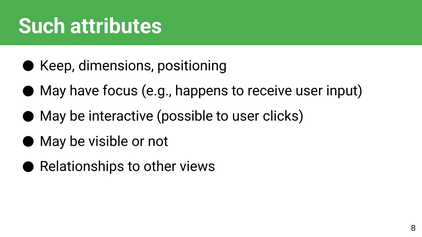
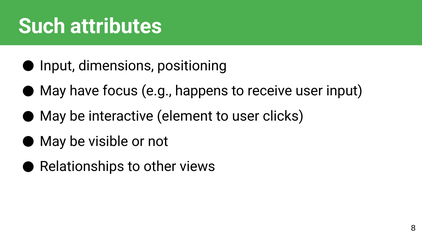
Keep at (57, 66): Keep -> Input
possible: possible -> element
